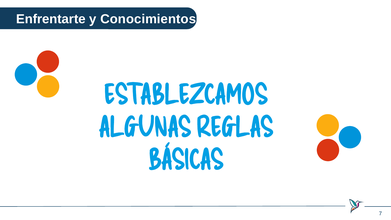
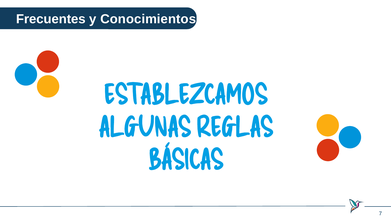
Enfrentarte: Enfrentarte -> Frecuentes
